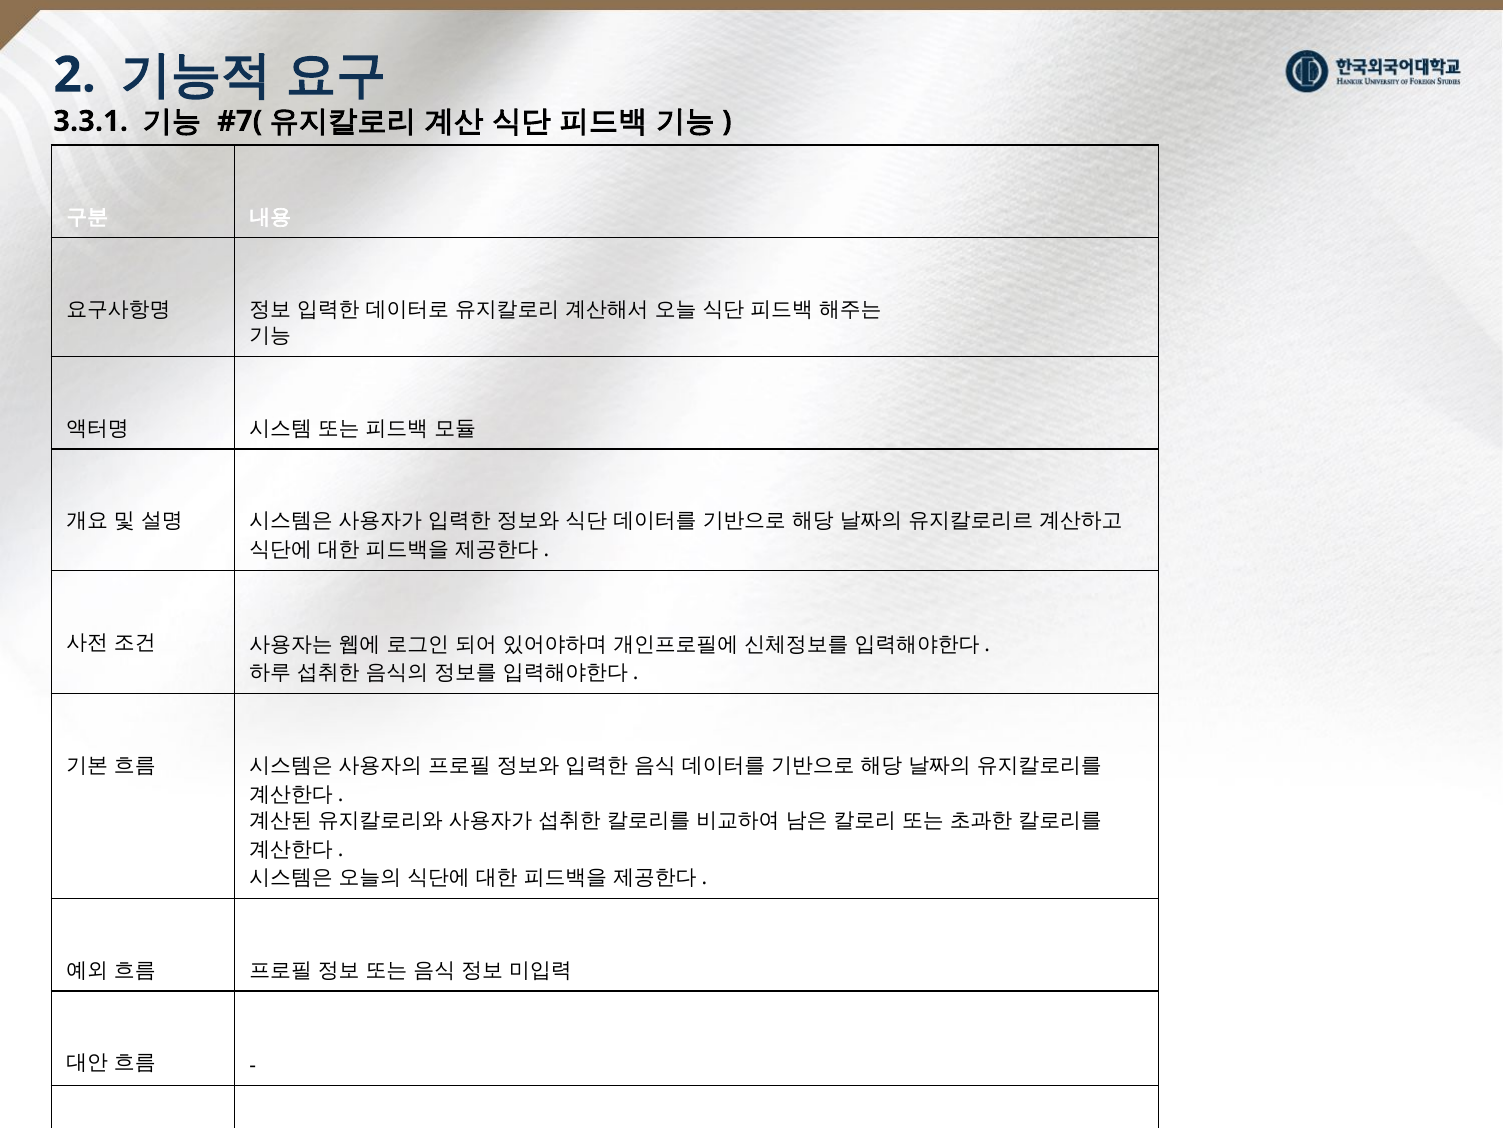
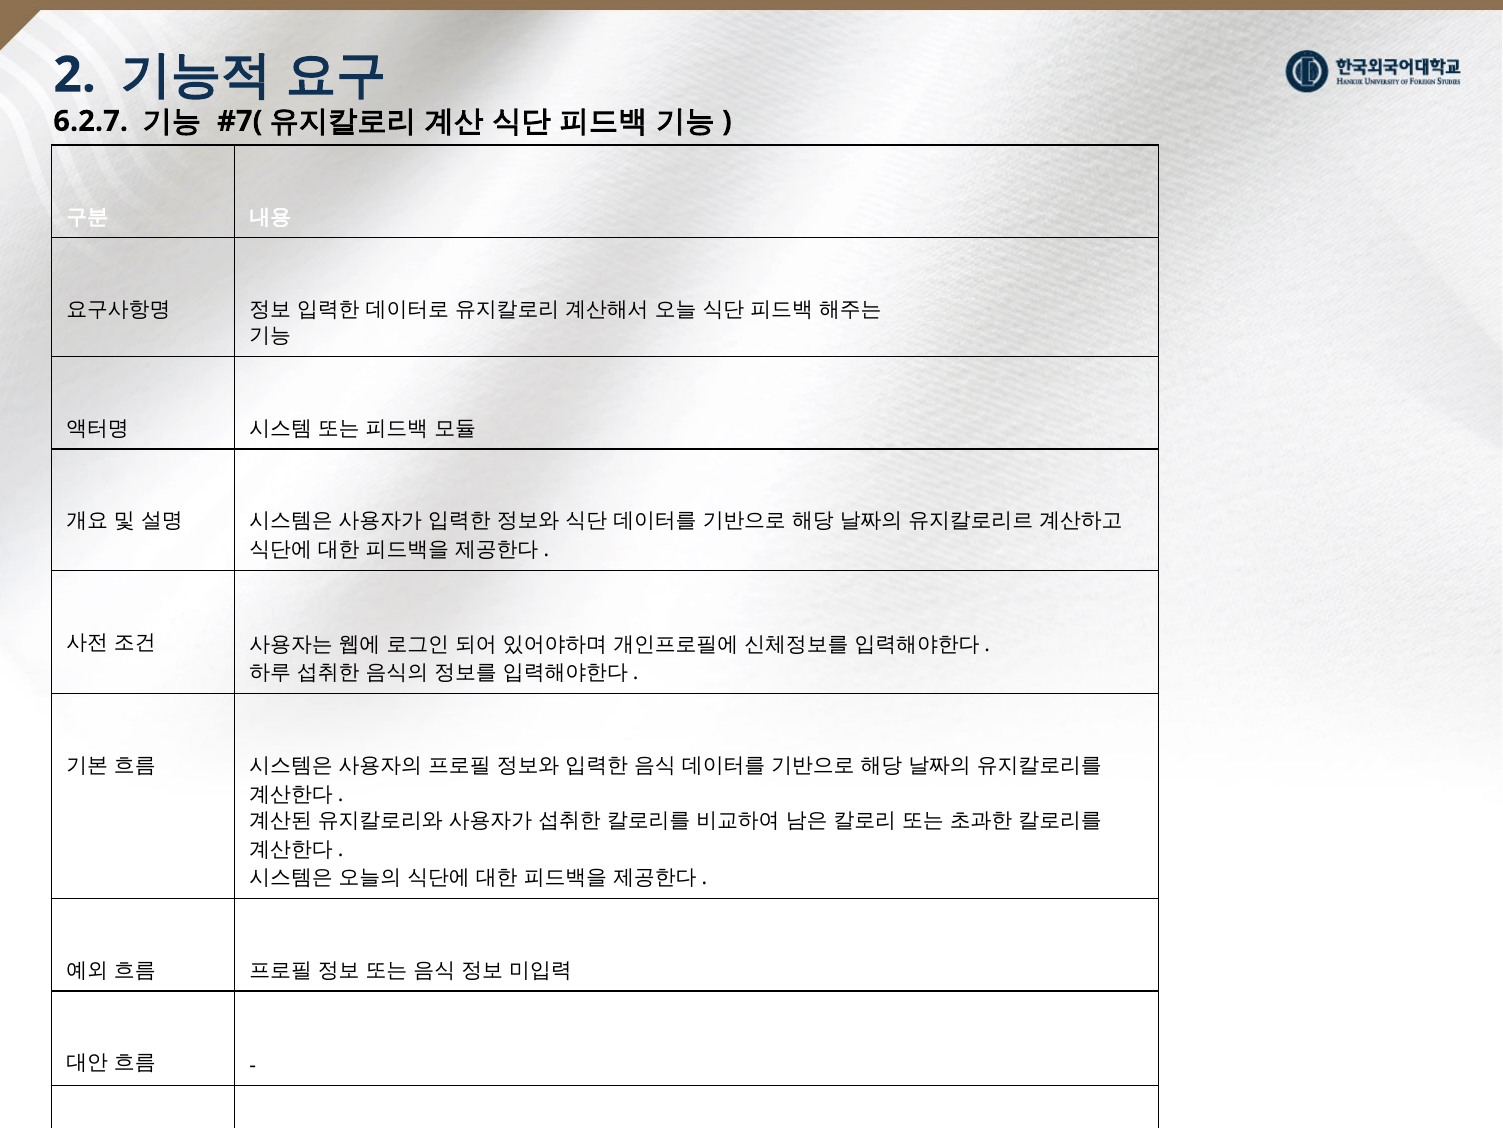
3.3.1: 3.3.1 -> 6.2.7
